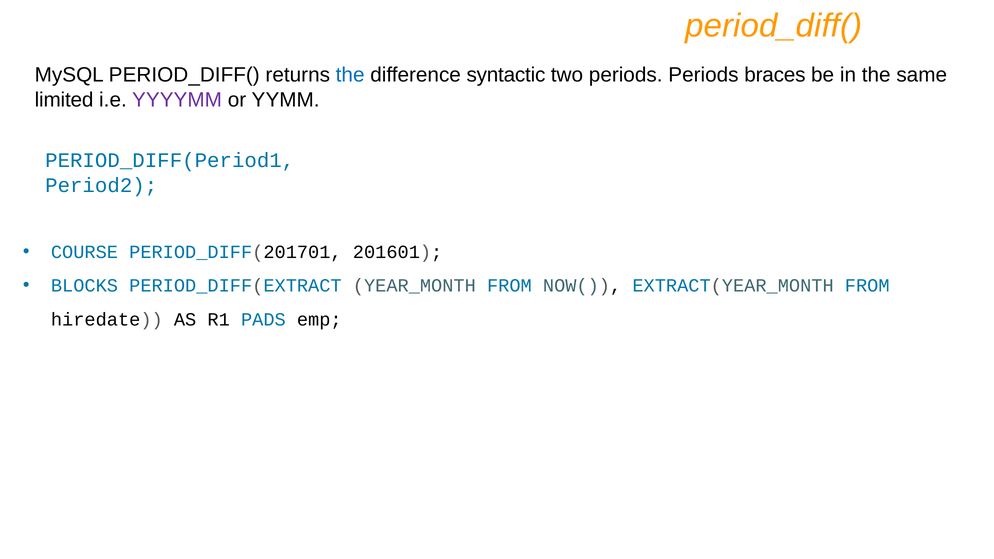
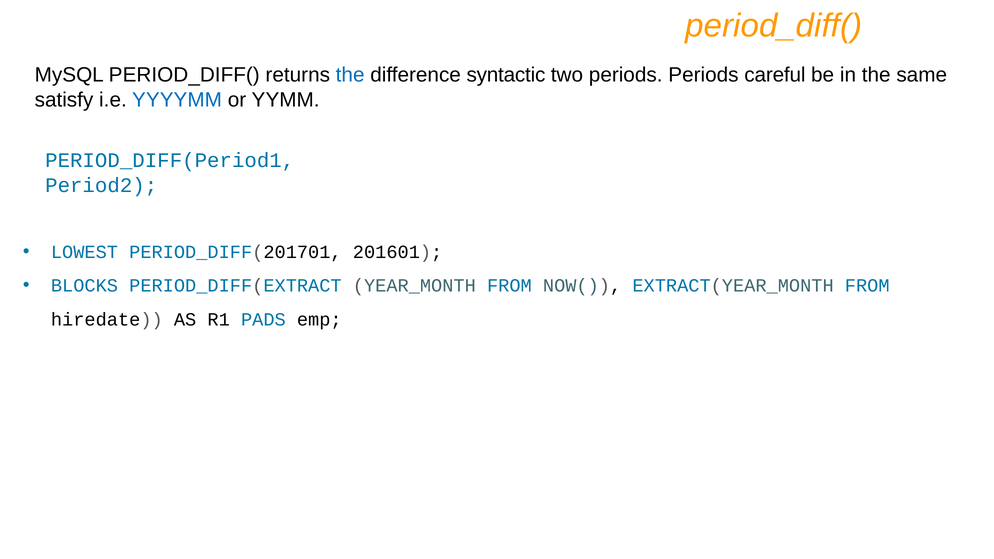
braces: braces -> careful
limited: limited -> satisfy
YYYYMM colour: purple -> blue
COURSE: COURSE -> LOWEST
